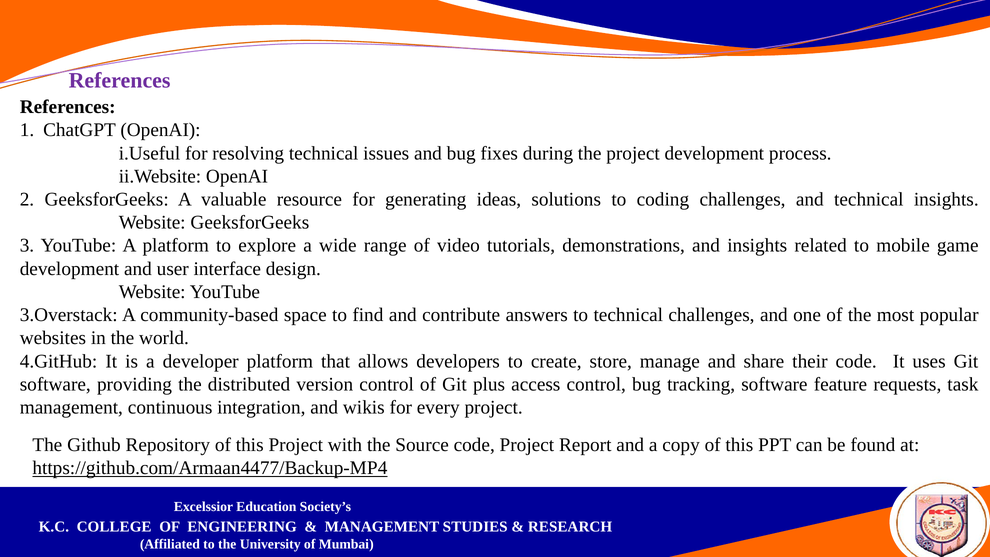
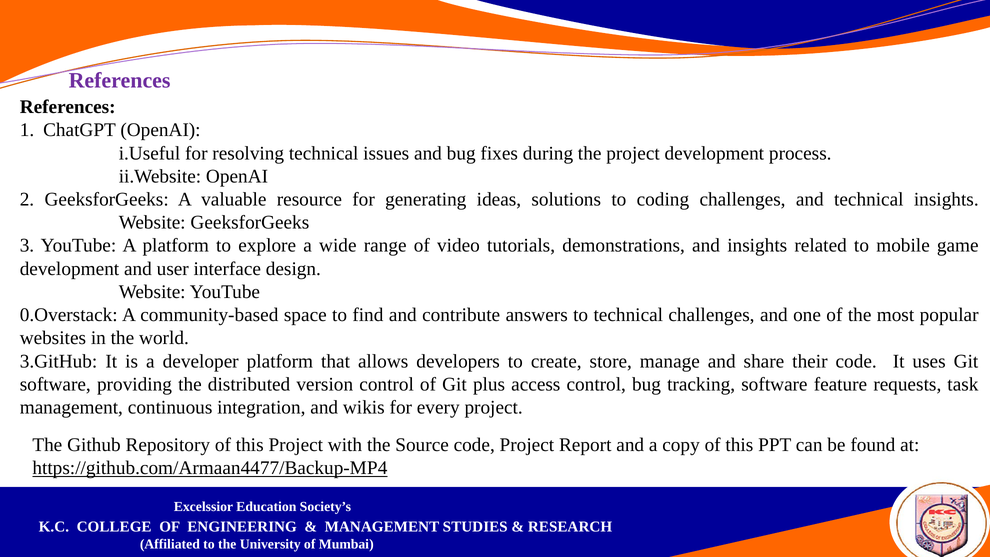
3.Overstack: 3.Overstack -> 0.Overstack
4.GitHub: 4.GitHub -> 3.GitHub
